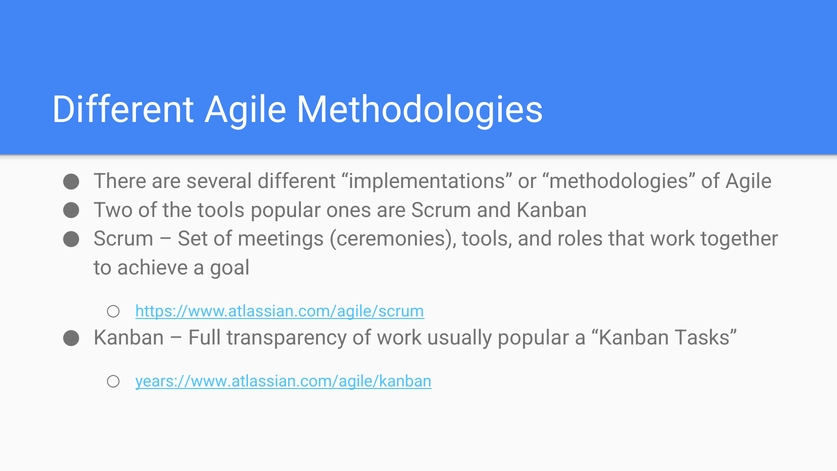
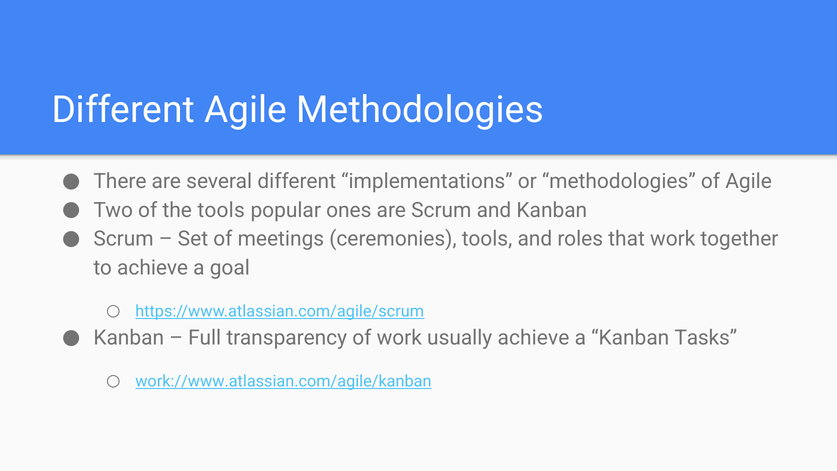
usually popular: popular -> achieve
years://www.atlassian.com/agile/kanban: years://www.atlassian.com/agile/kanban -> work://www.atlassian.com/agile/kanban
